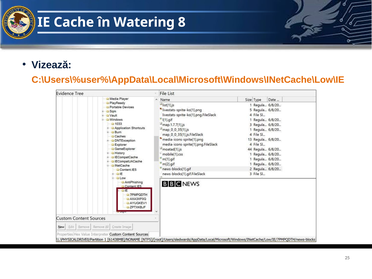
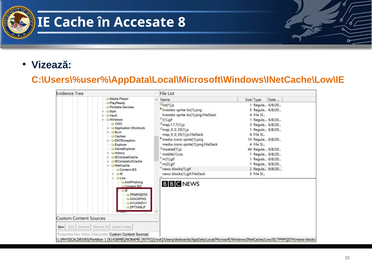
Watering: Watering -> Accesate
